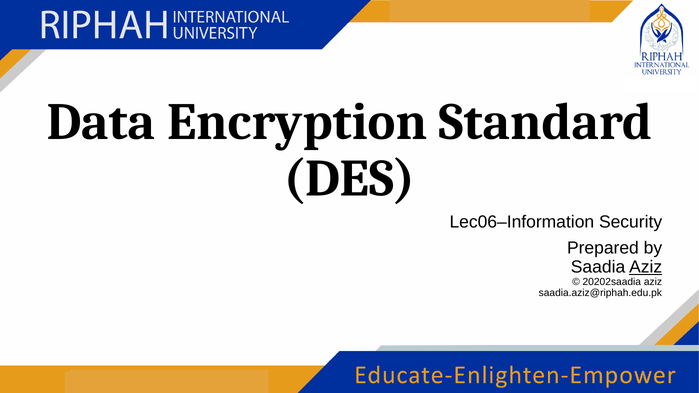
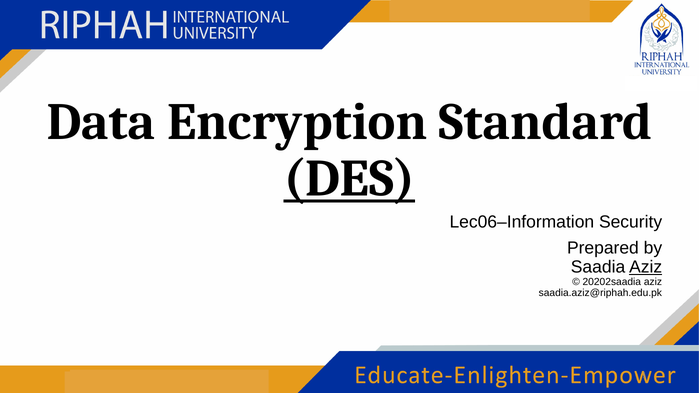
DES underline: none -> present
